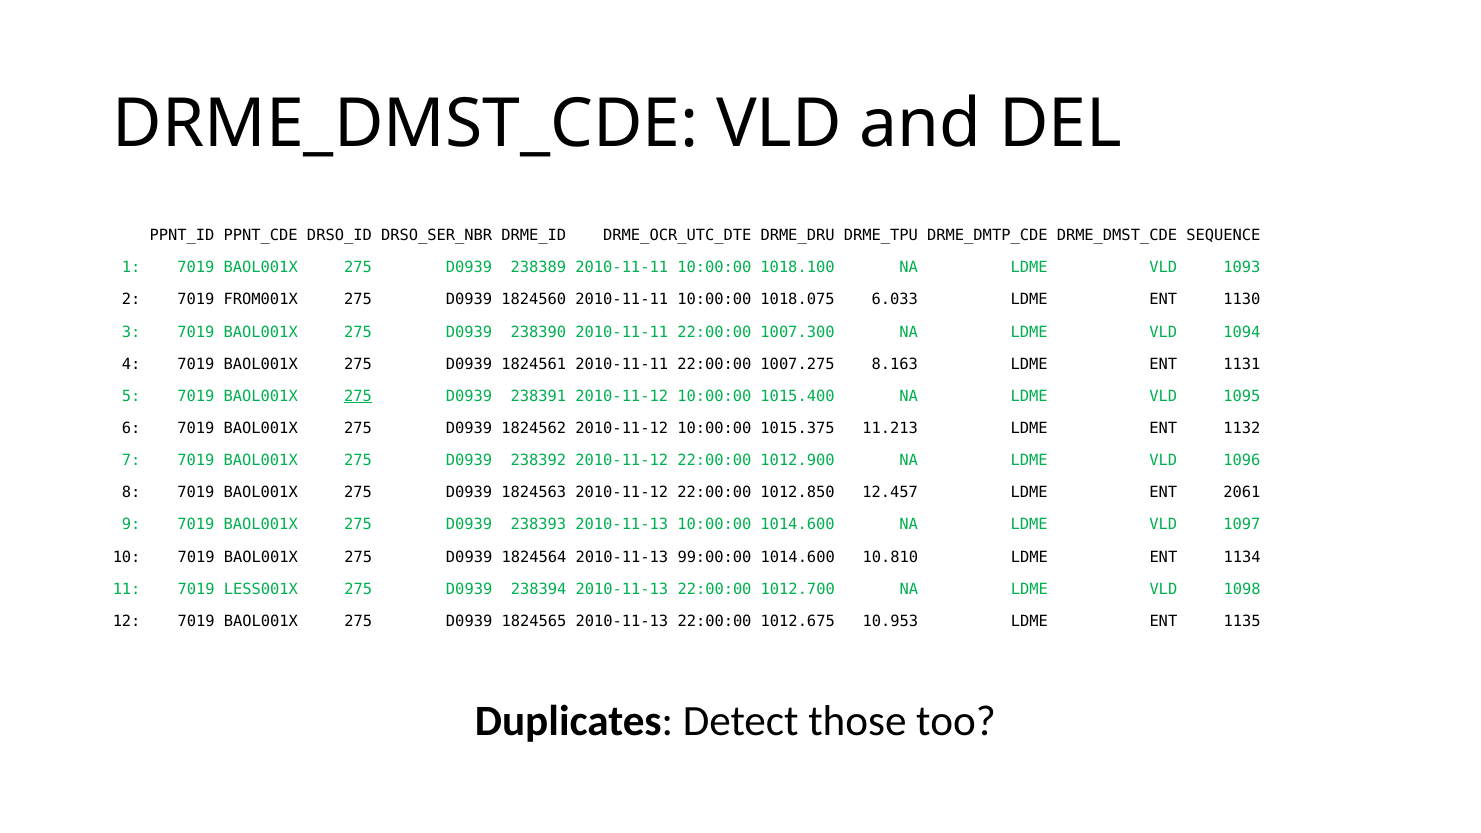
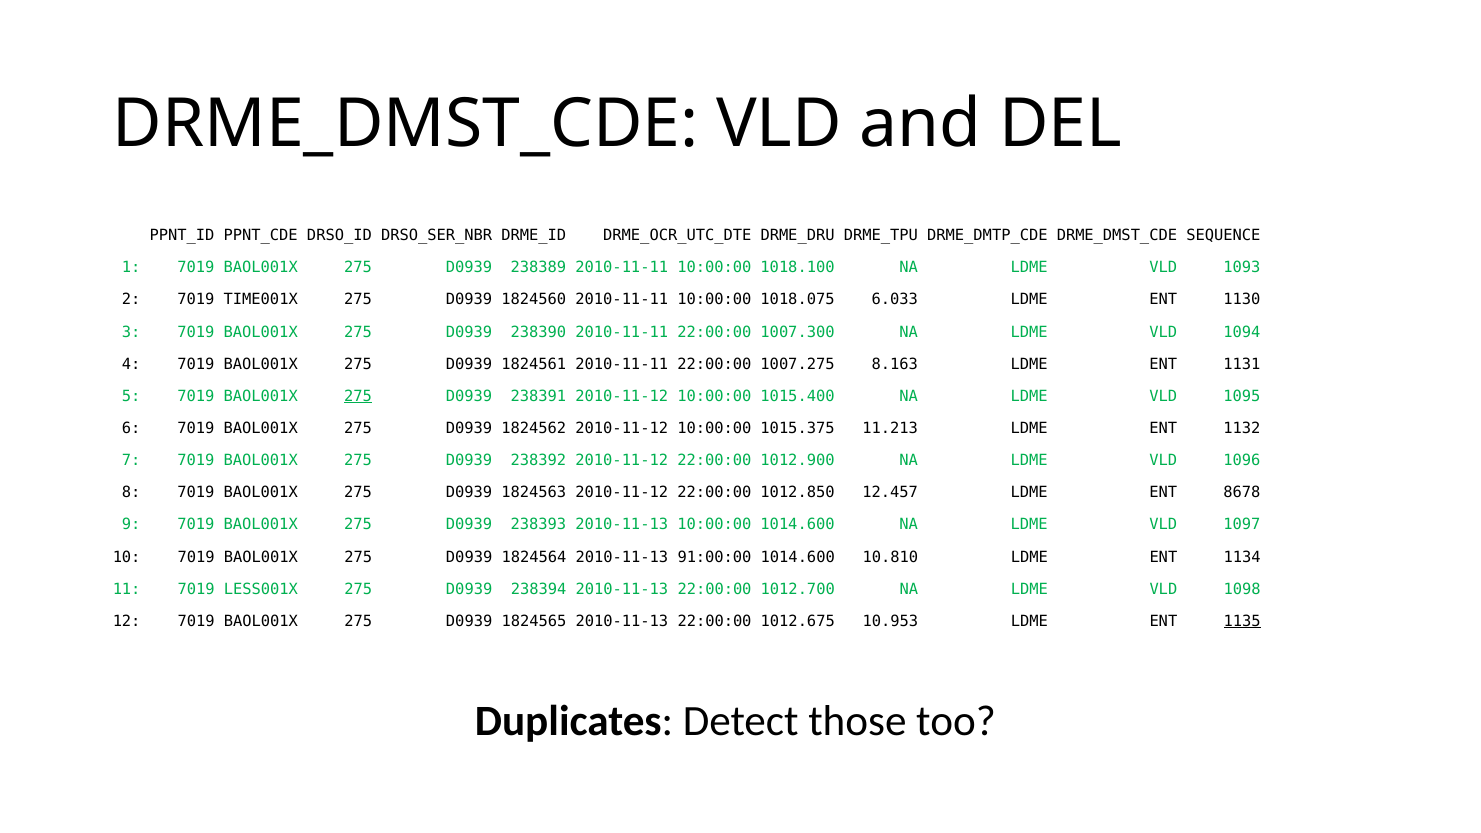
FROM001X: FROM001X -> TIME001X
2061: 2061 -> 8678
99:00:00: 99:00:00 -> 91:00:00
1135 underline: none -> present
